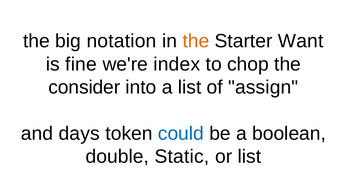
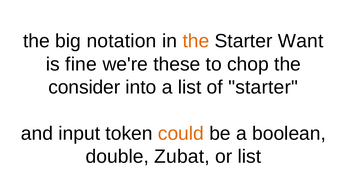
index: index -> these
of assign: assign -> starter
days: days -> input
could colour: blue -> orange
Static: Static -> Zubat
